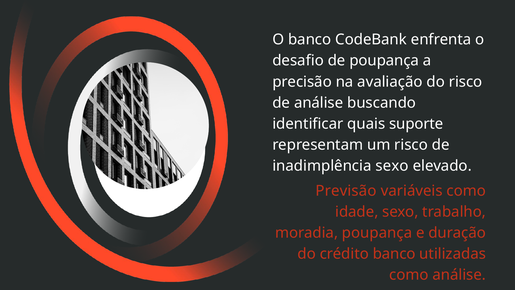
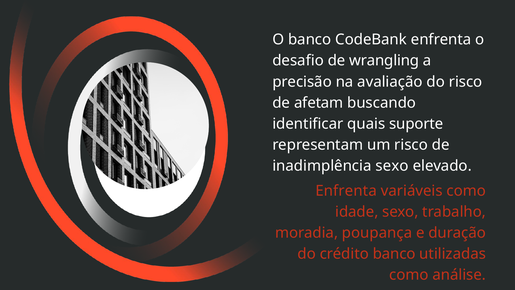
de poupança: poupança -> wrangling
de análise: análise -> afetam
Previsão at (346, 191): Previsão -> Enfrenta
